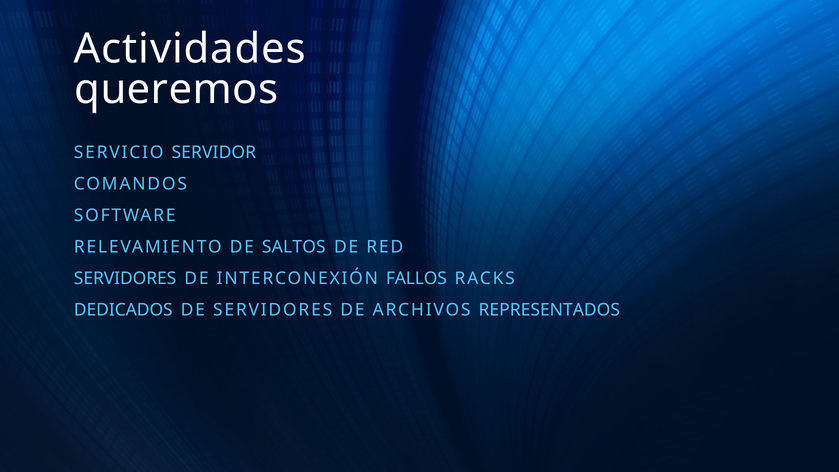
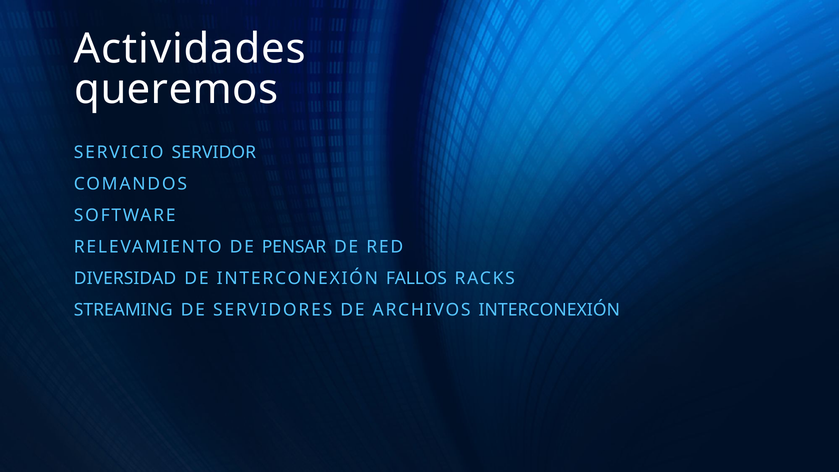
SALTOS: SALTOS -> PENSAR
SERVIDORES at (125, 278): SERVIDORES -> DIVERSIDAD
DEDICADOS: DEDICADOS -> STREAMING
ARCHIVOS REPRESENTADOS: REPRESENTADOS -> INTERCONEXIÓN
